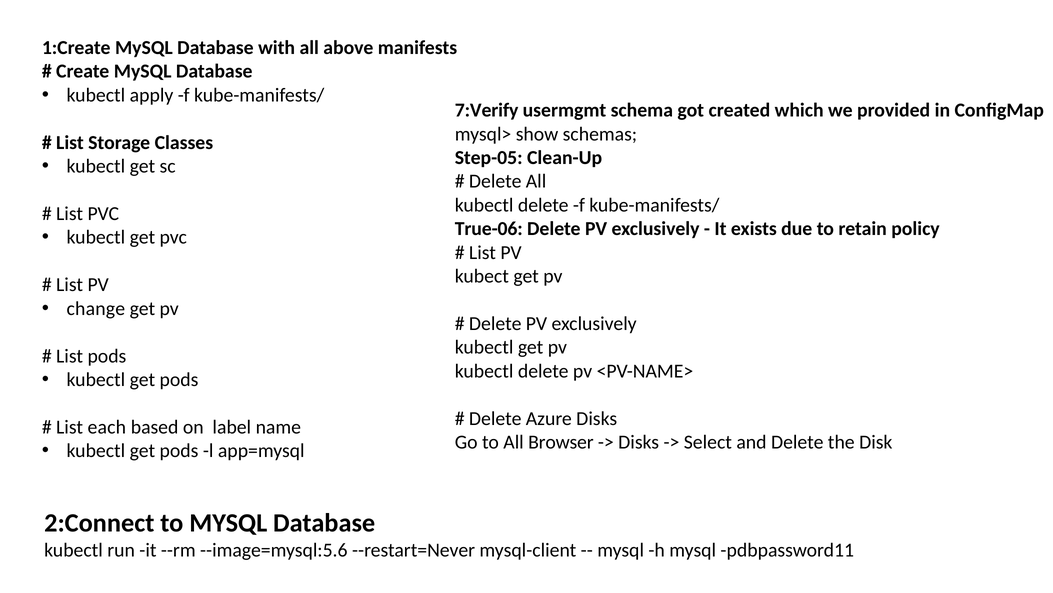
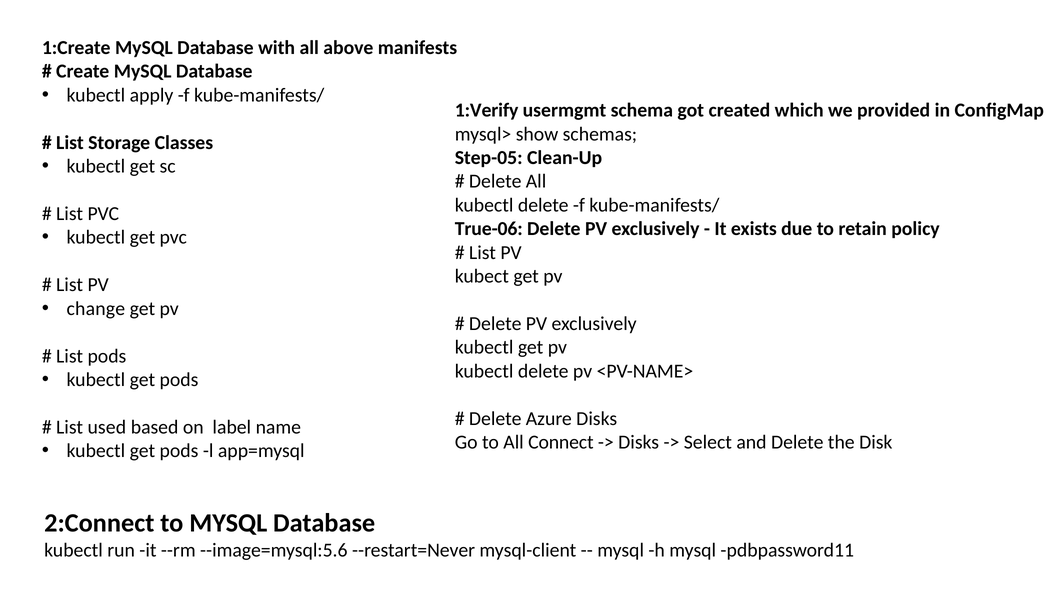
7:Verify: 7:Verify -> 1:Verify
each: each -> used
Browser: Browser -> Connect
